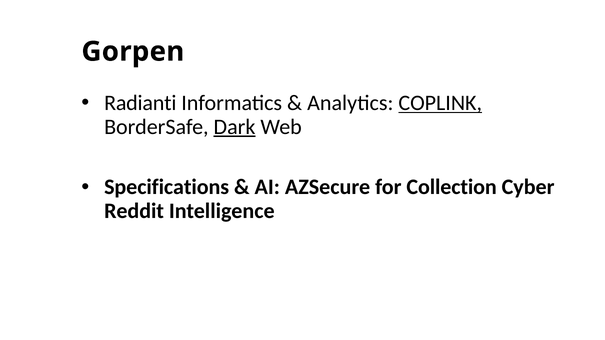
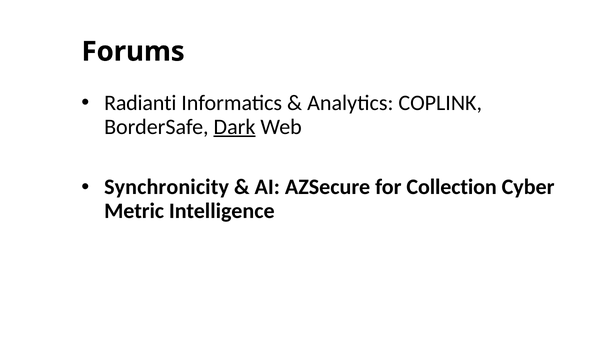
Gorpen: Gorpen -> Forums
COPLINK underline: present -> none
Specifications: Specifications -> Synchronicity
Reddit: Reddit -> Metric
